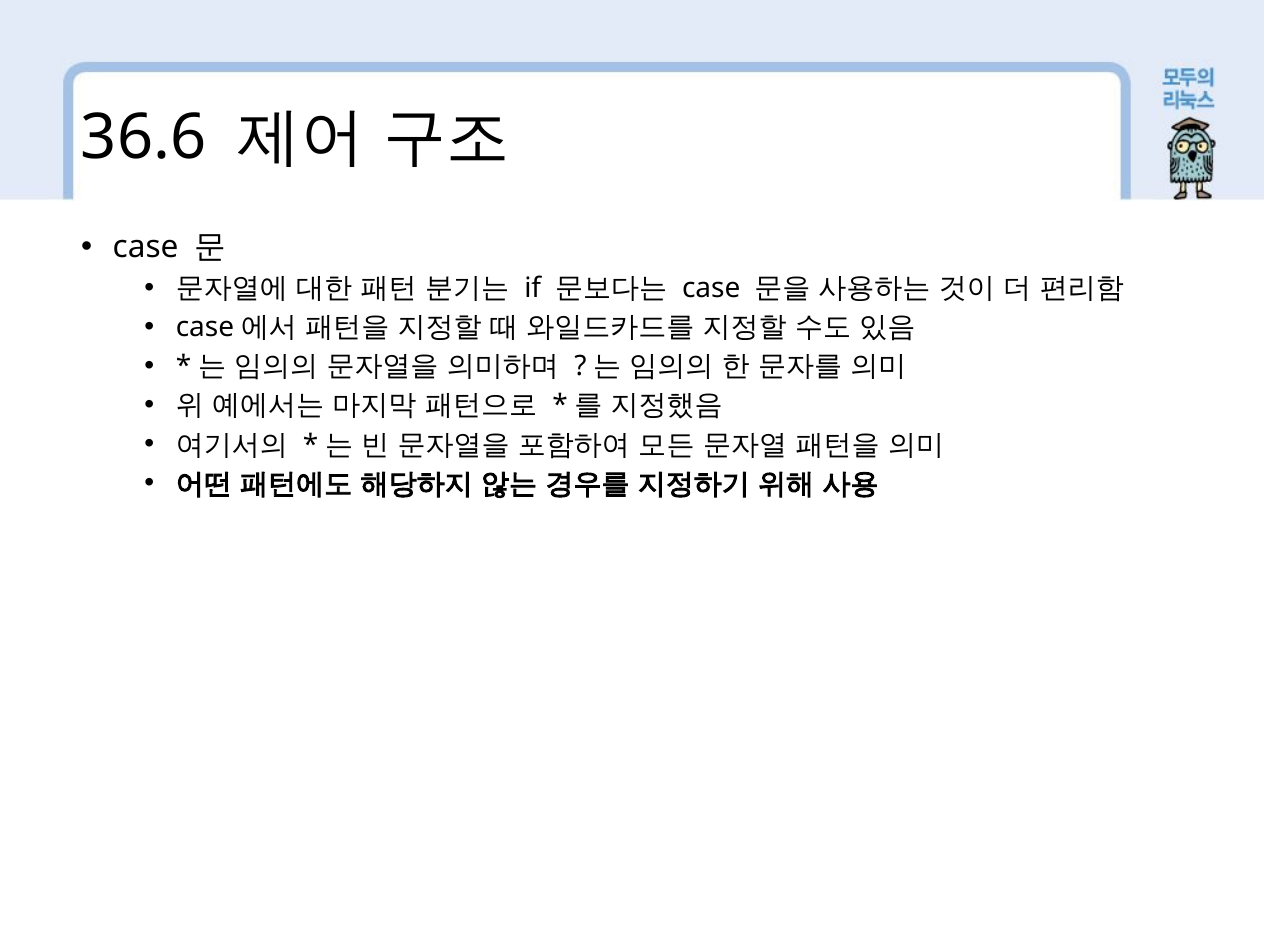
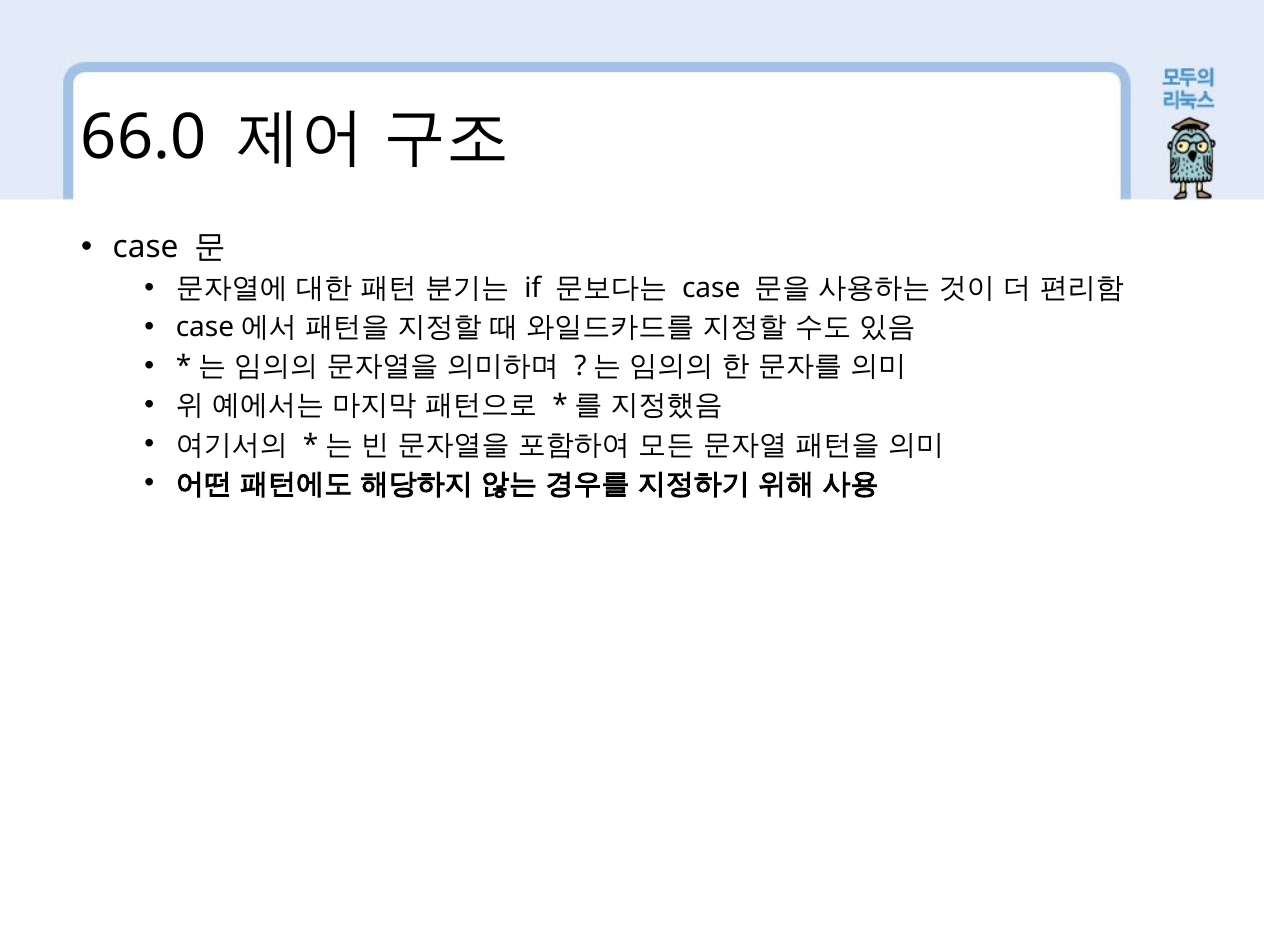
36.6: 36.6 -> 66.0
